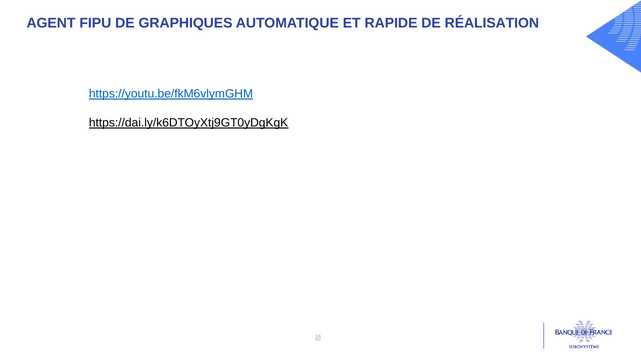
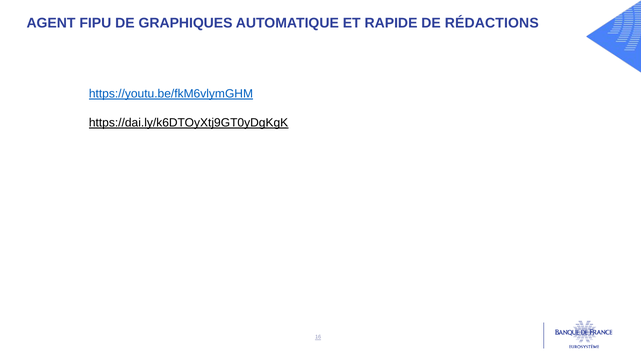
RÉALISATION: RÉALISATION -> RÉDACTIONS
